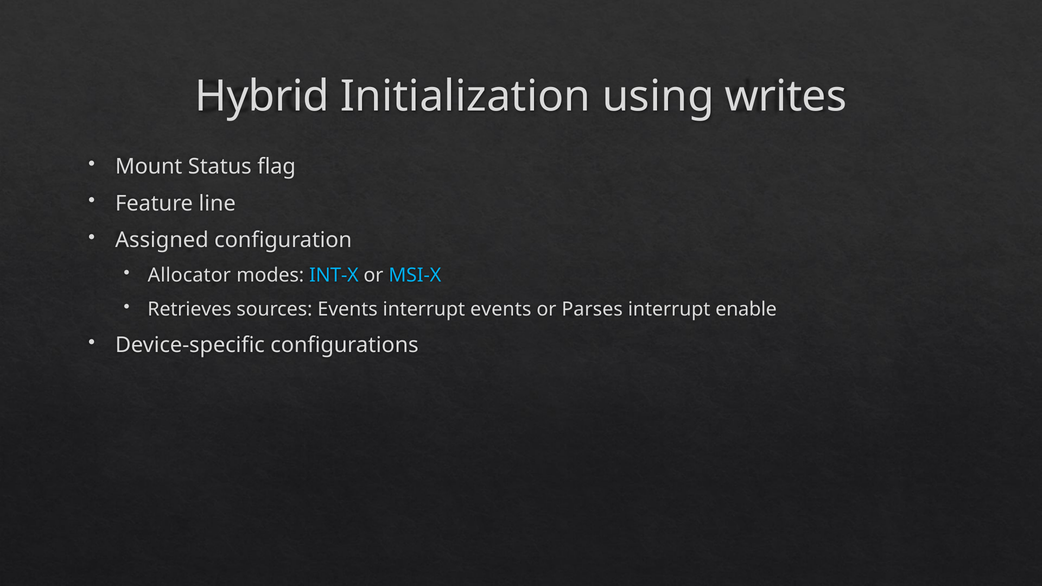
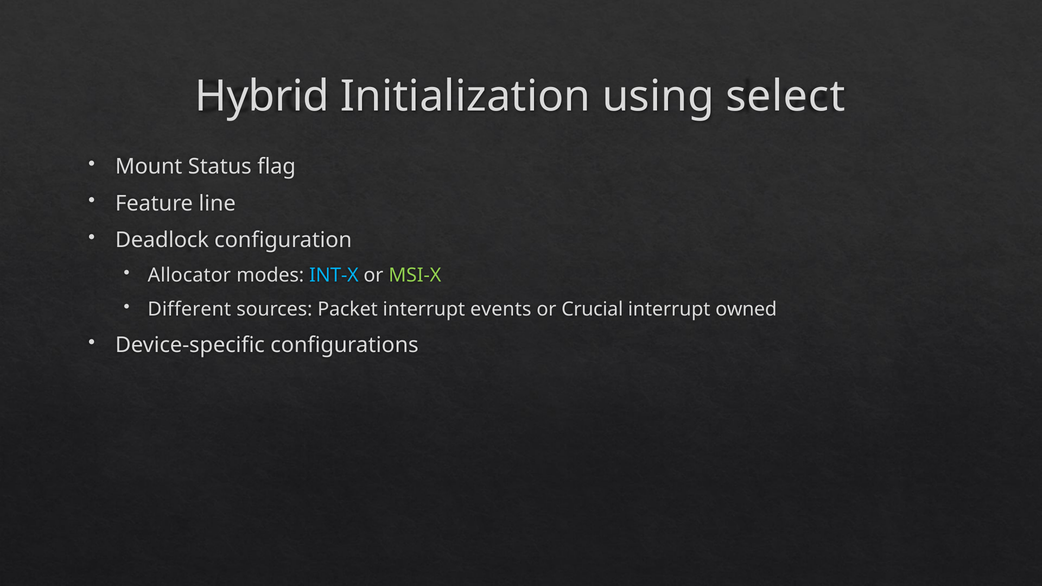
writes: writes -> select
Assigned: Assigned -> Deadlock
MSI-X colour: light blue -> light green
Retrieves: Retrieves -> Different
sources Events: Events -> Packet
Parses: Parses -> Crucial
enable: enable -> owned
